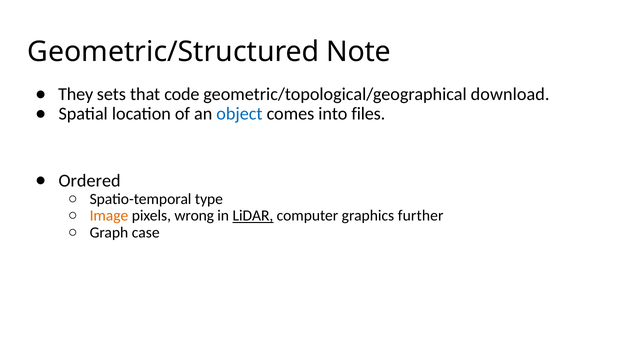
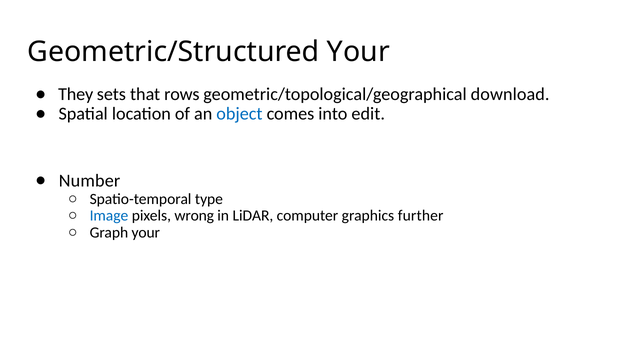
Geometric/Structured Note: Note -> Your
code: code -> rows
files: files -> edit
Ordered: Ordered -> Number
Image colour: orange -> blue
LiDAR underline: present -> none
Graph case: case -> your
